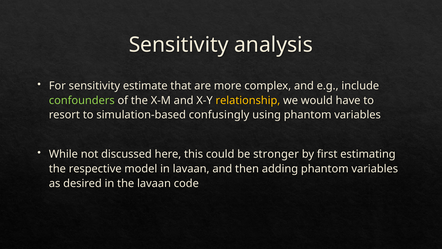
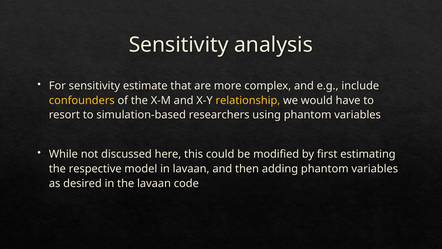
confounders colour: light green -> yellow
confusingly: confusingly -> researchers
stronger: stronger -> modified
